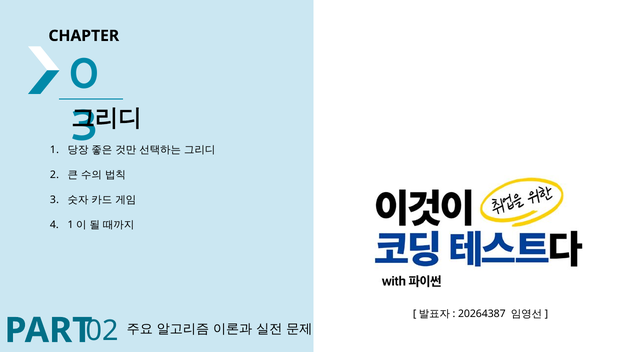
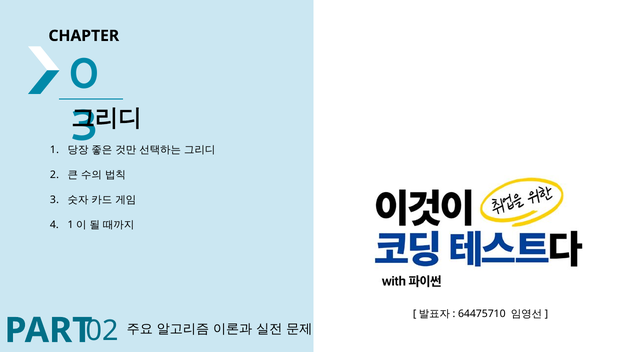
20264387: 20264387 -> 64475710
